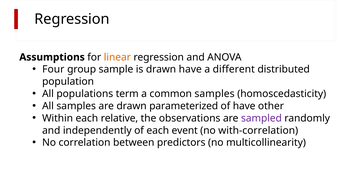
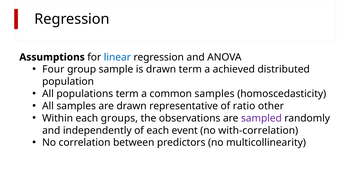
linear colour: orange -> blue
drawn have: have -> term
different: different -> achieved
parameterized: parameterized -> representative
of have: have -> ratio
relative: relative -> groups
